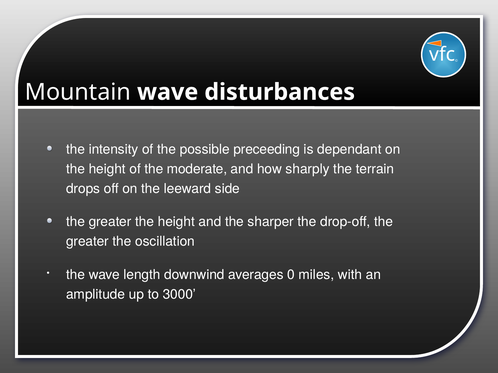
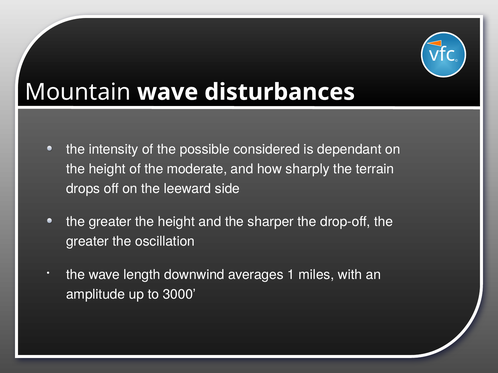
preceeding: preceeding -> considered
0: 0 -> 1
